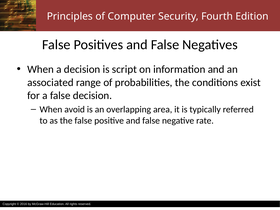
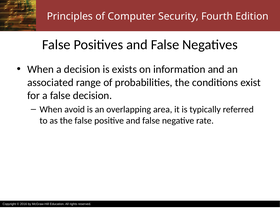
script: script -> exists
